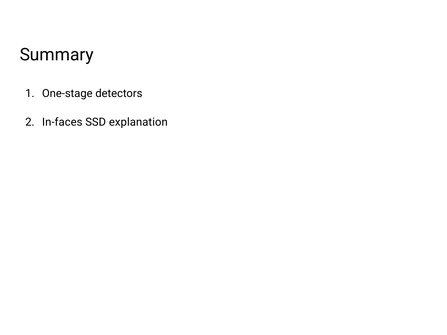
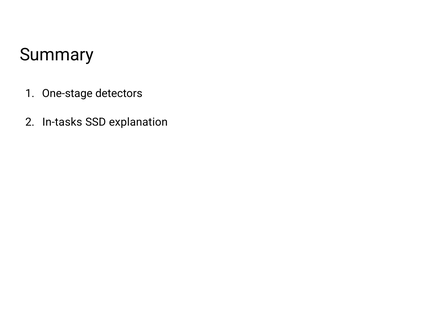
In-faces: In-faces -> In-tasks
